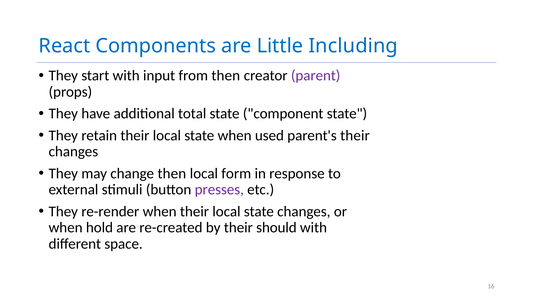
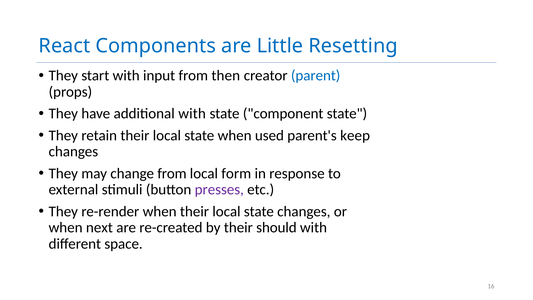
Including: Including -> Resetting
parent colour: purple -> blue
additional total: total -> with
parent's their: their -> keep
change then: then -> from
hold: hold -> next
